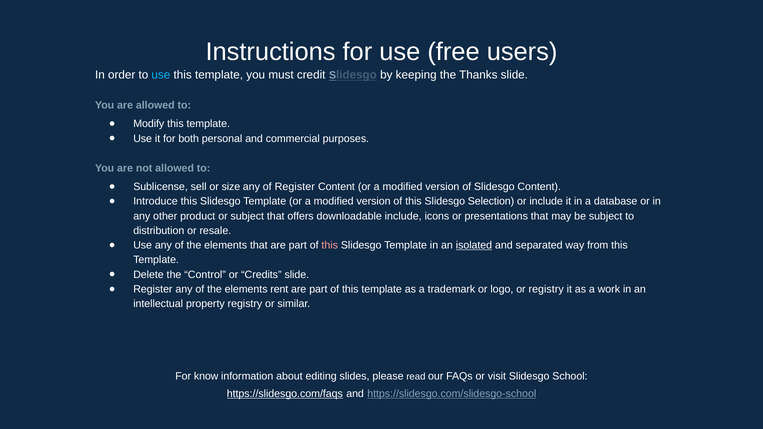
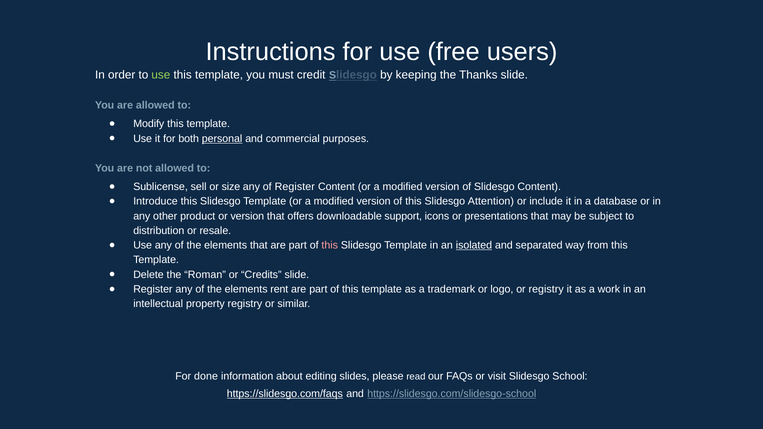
use at (161, 75) colour: light blue -> light green
personal underline: none -> present
Selection: Selection -> Attention
or subject: subject -> version
downloadable include: include -> support
Control: Control -> Roman
know: know -> done
